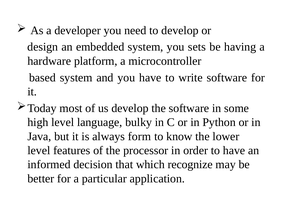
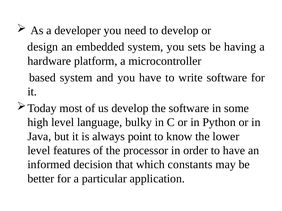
form: form -> point
recognize: recognize -> constants
